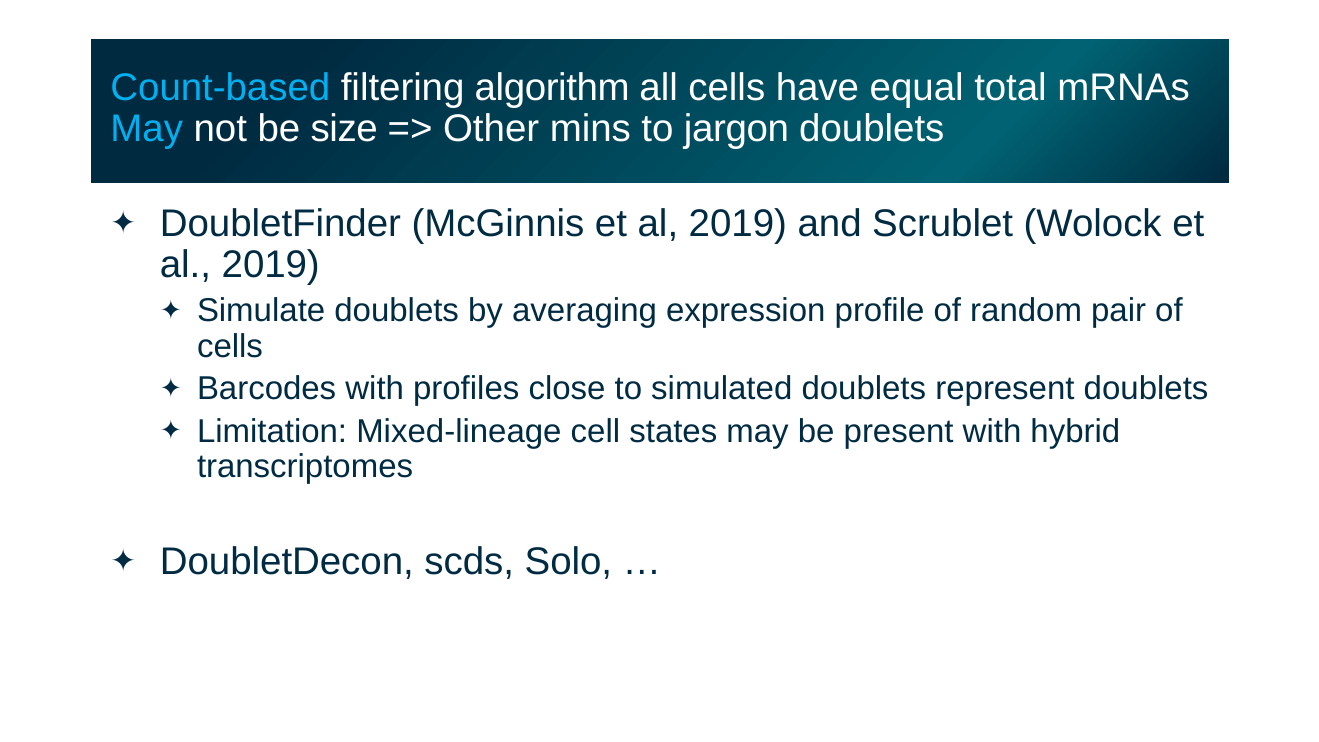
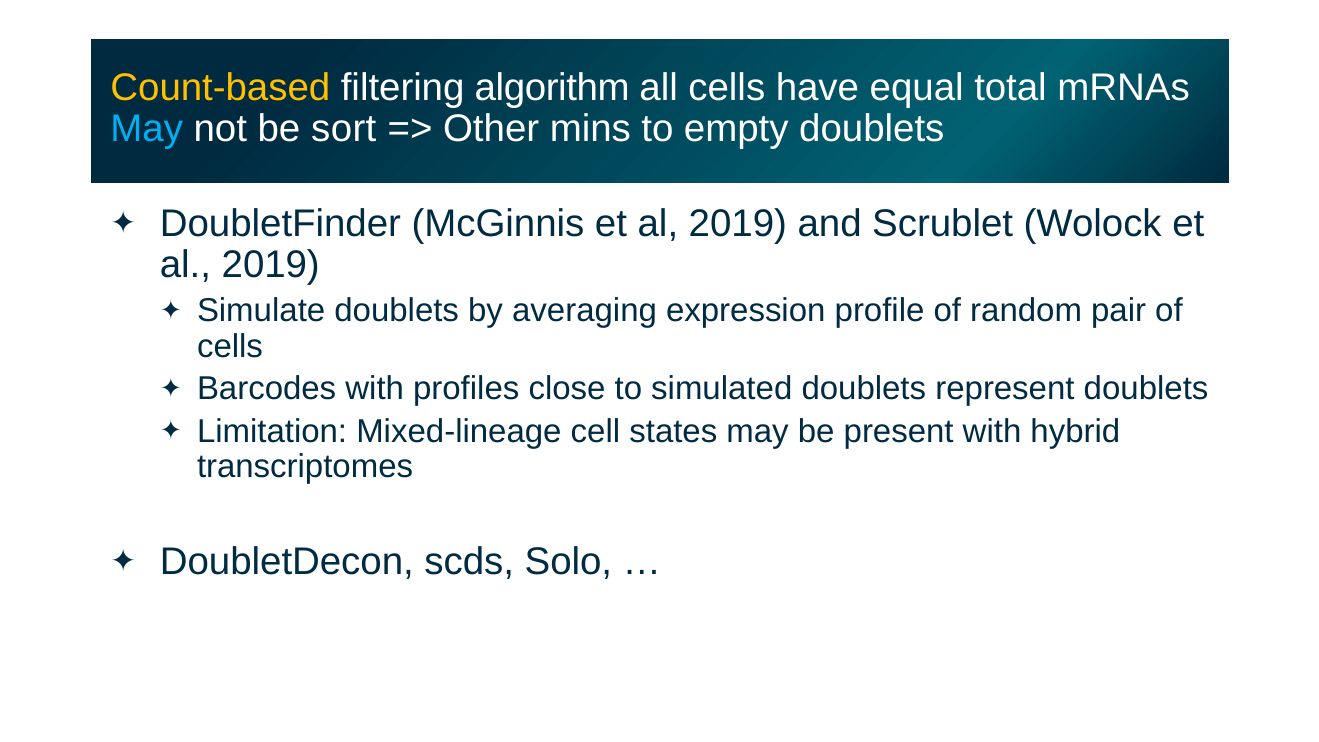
Count-based colour: light blue -> yellow
size: size -> sort
jargon: jargon -> empty
